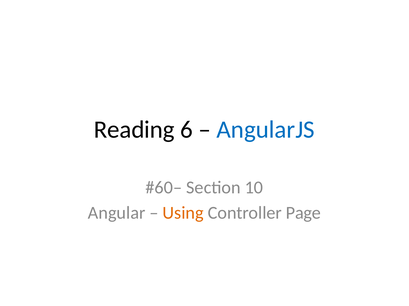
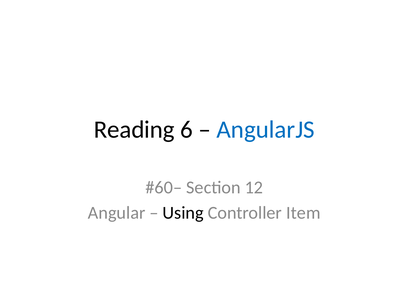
10: 10 -> 12
Using colour: orange -> black
Page: Page -> Item
